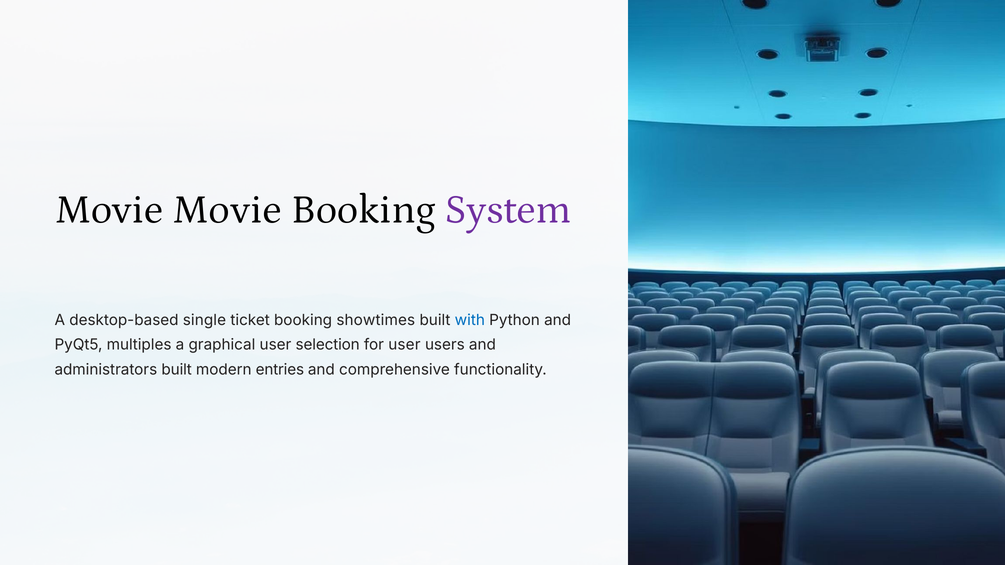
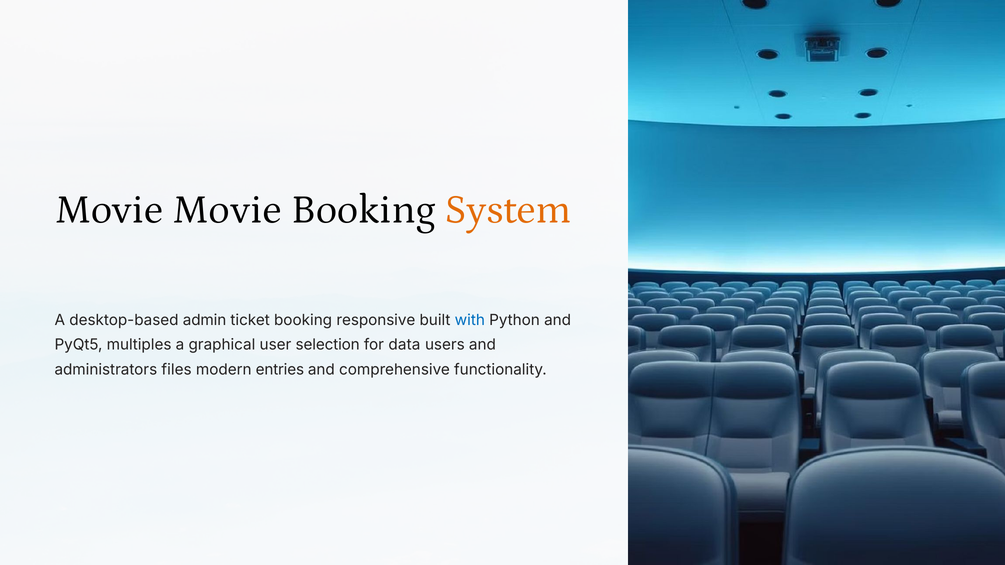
System colour: purple -> orange
single: single -> admin
showtimes: showtimes -> responsive
for user: user -> data
administrators built: built -> files
